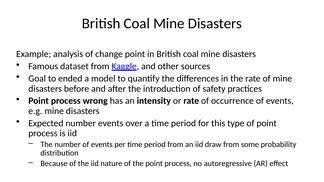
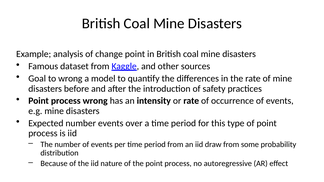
to ended: ended -> wrong
